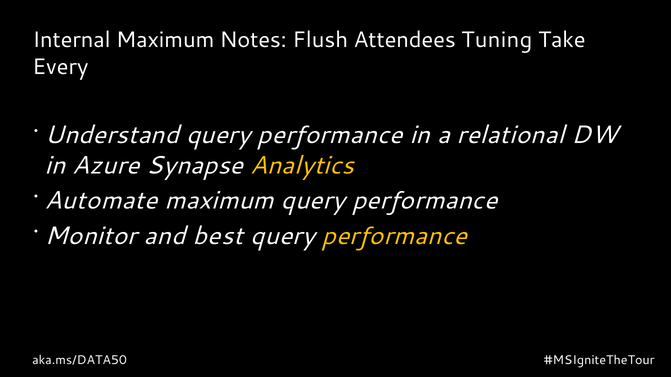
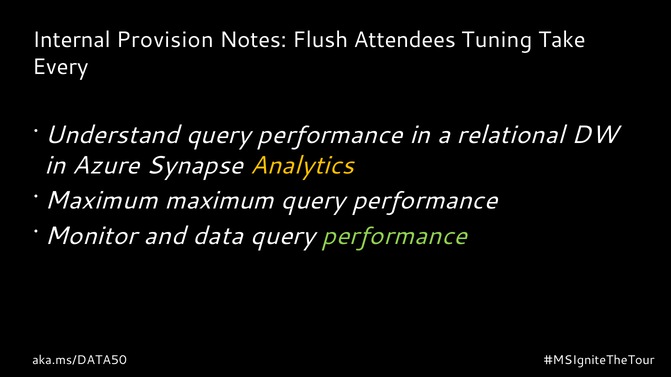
Internal Maximum: Maximum -> Provision
Automate at (101, 201): Automate -> Maximum
best: best -> data
performance at (394, 236) colour: yellow -> light green
